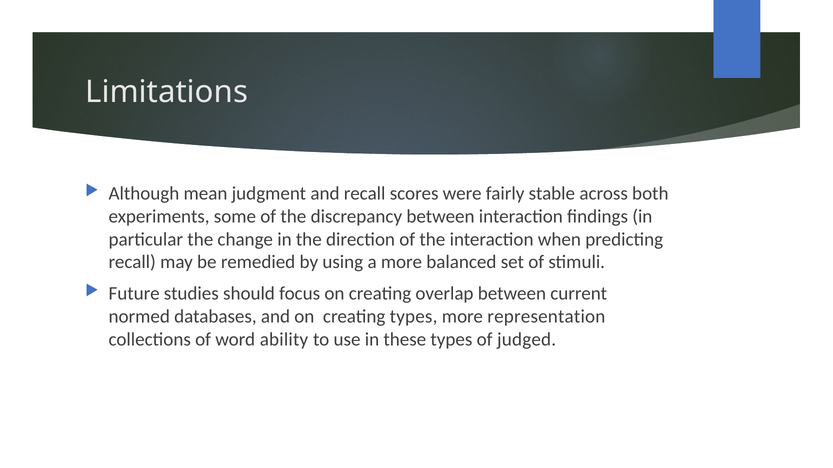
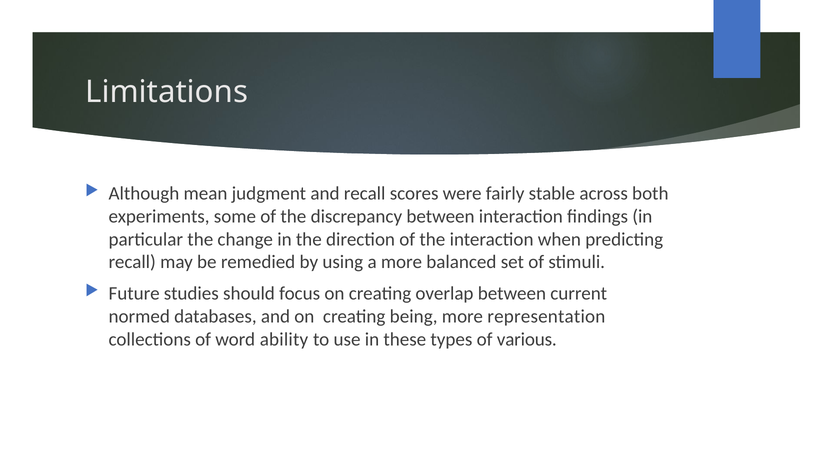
creating types: types -> being
judged: judged -> various
